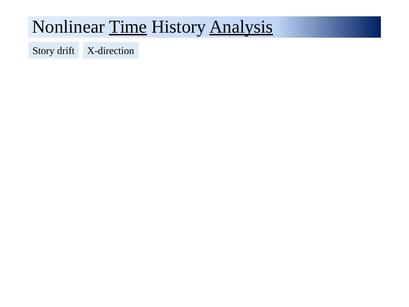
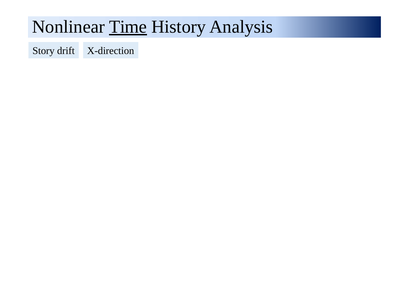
Analysis underline: present -> none
